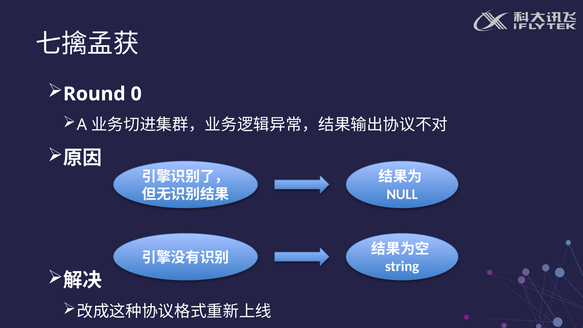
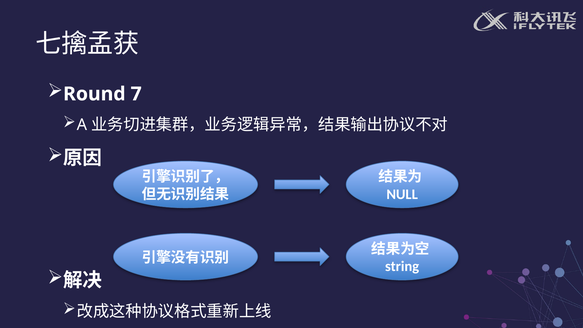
0: 0 -> 7
